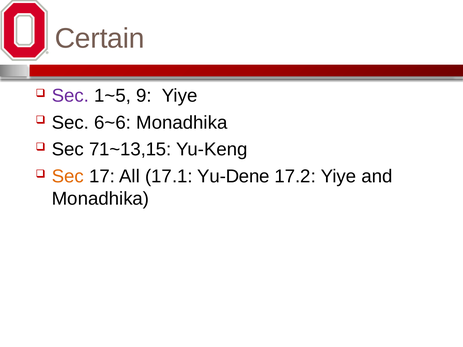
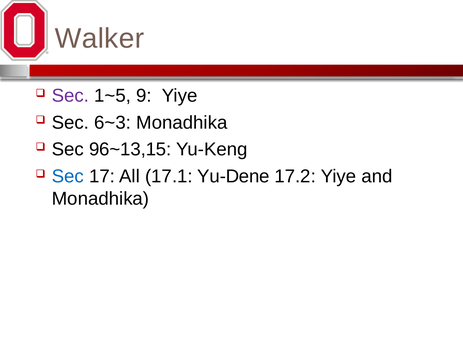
Certain: Certain -> Walker
6~6: 6~6 -> 6~3
71~13,15: 71~13,15 -> 96~13,15
Sec at (68, 176) colour: orange -> blue
